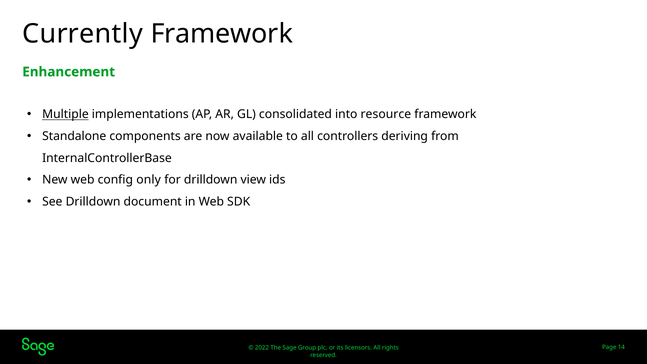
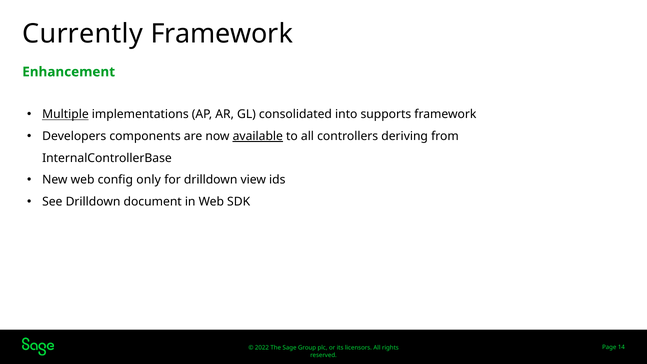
resource: resource -> supports
Standalone: Standalone -> Developers
available underline: none -> present
